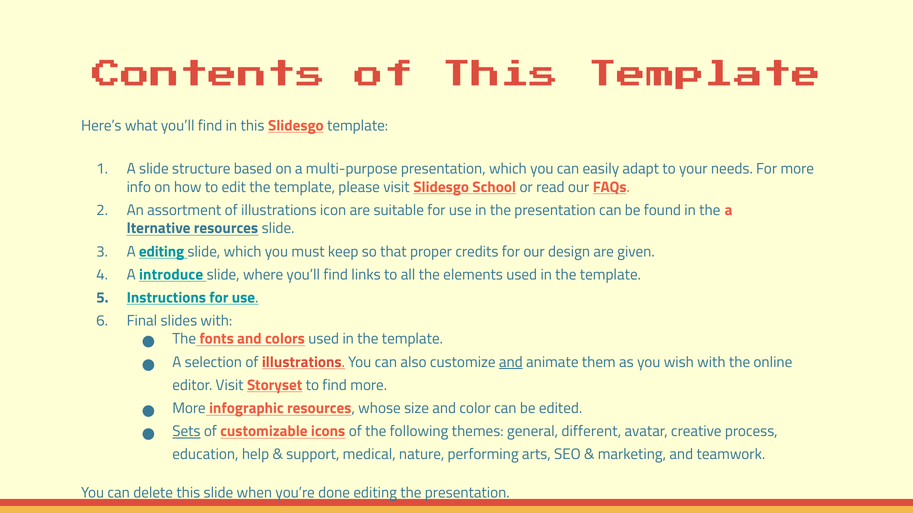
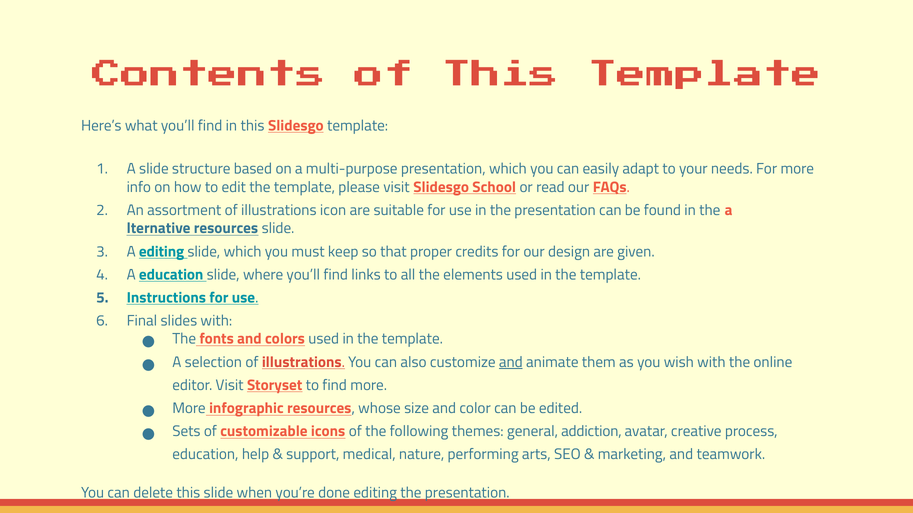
A introduce: introduce -> education
Sets underline: present -> none
different: different -> addiction
